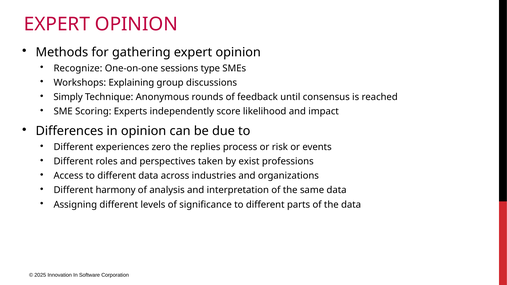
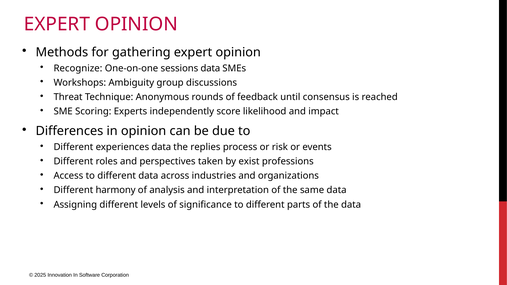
sessions type: type -> data
Explaining: Explaining -> Ambiguity
Simply: Simply -> Threat
experiences zero: zero -> data
